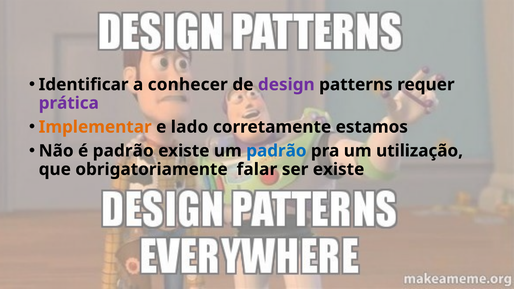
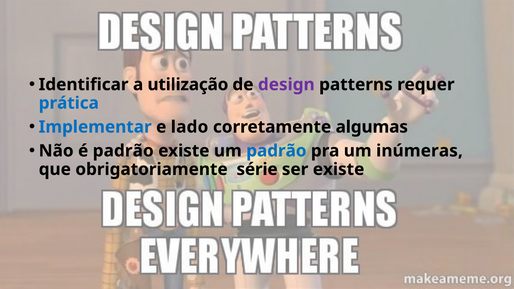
conhecer: conhecer -> utilização
prática colour: purple -> blue
Implementar colour: orange -> blue
estamos: estamos -> algumas
utilização: utilização -> inúmeras
falar: falar -> série
